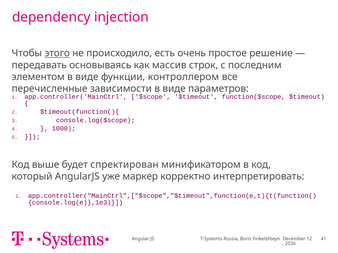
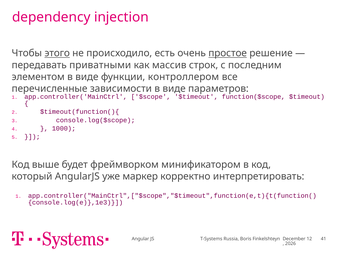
простое underline: none -> present
основываясь: основываясь -> приватными
спректирован: спректирован -> фреймворком
